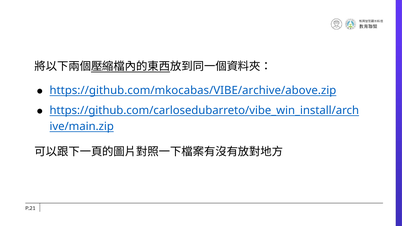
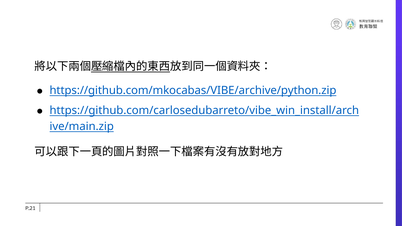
https://github.com/mkocabas/VIBE/archive/above.zip: https://github.com/mkocabas/VIBE/archive/above.zip -> https://github.com/mkocabas/VIBE/archive/python.zip
